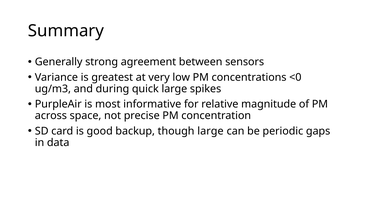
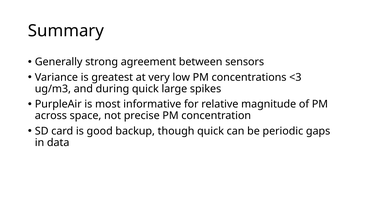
<0: <0 -> <3
though large: large -> quick
